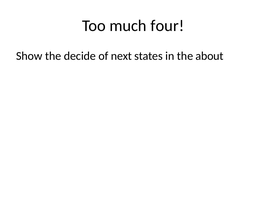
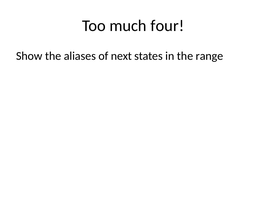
decide: decide -> aliases
about: about -> range
